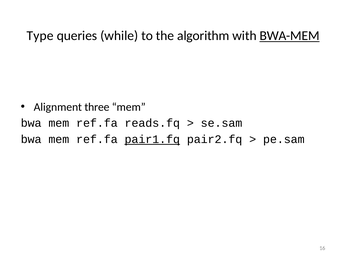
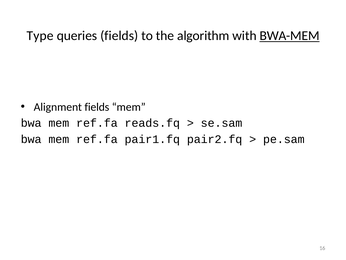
queries while: while -> fields
Alignment three: three -> fields
pair1.fq underline: present -> none
